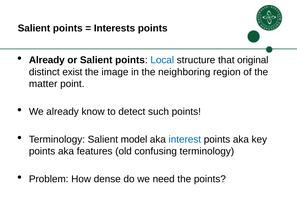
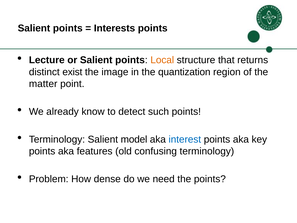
Already at (47, 60): Already -> Lecture
Local colour: blue -> orange
original: original -> returns
neighboring: neighboring -> quantization
